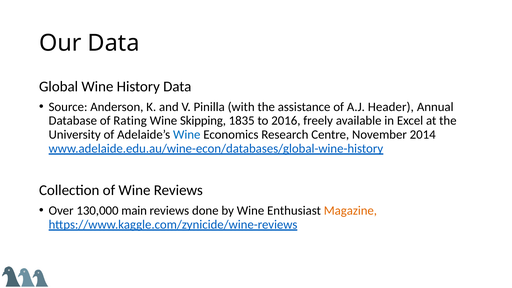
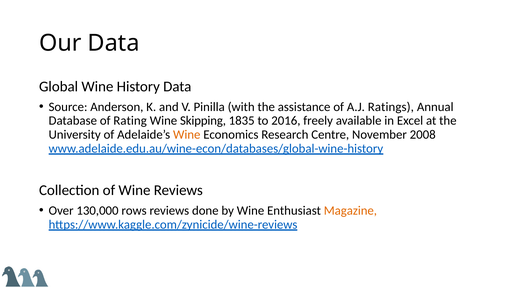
Header: Header -> Ratings
Wine at (187, 134) colour: blue -> orange
2014: 2014 -> 2008
main: main -> rows
